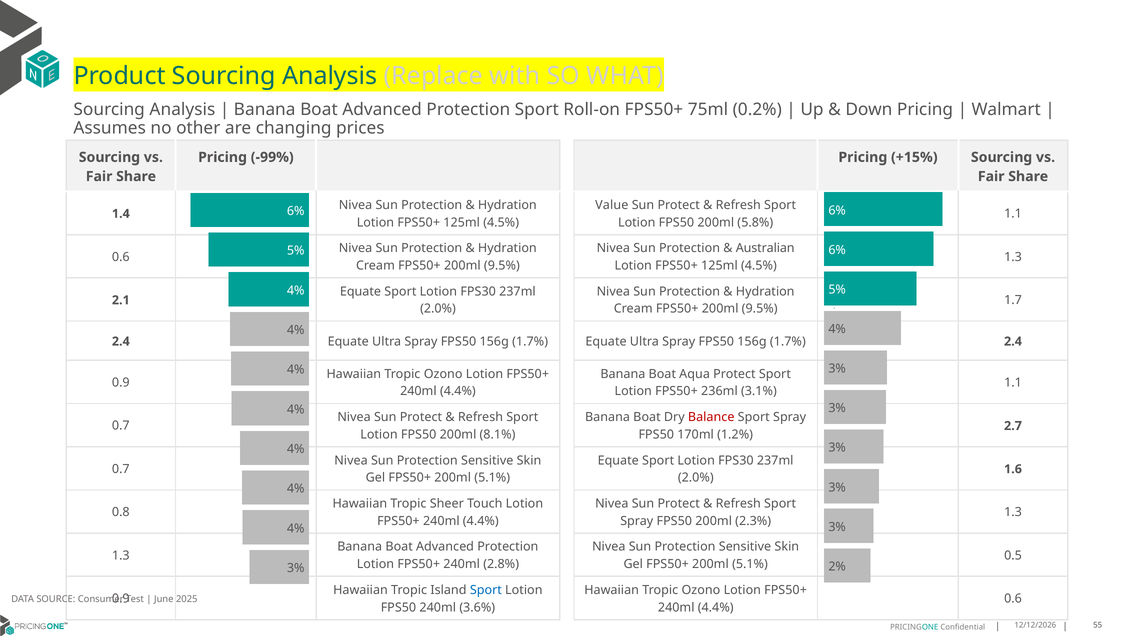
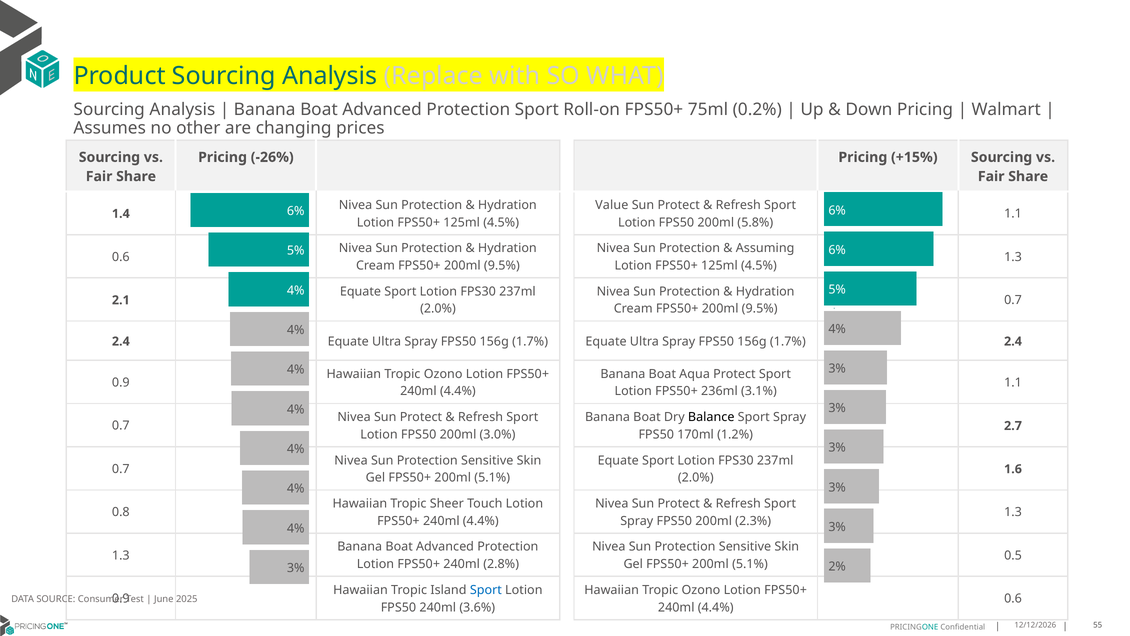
-99%: -99% -> -26%
Australian: Australian -> Assuming
1.7 at (1013, 300): 1.7 -> 0.7
Balance colour: red -> black
8.1%: 8.1% -> 3.0%
